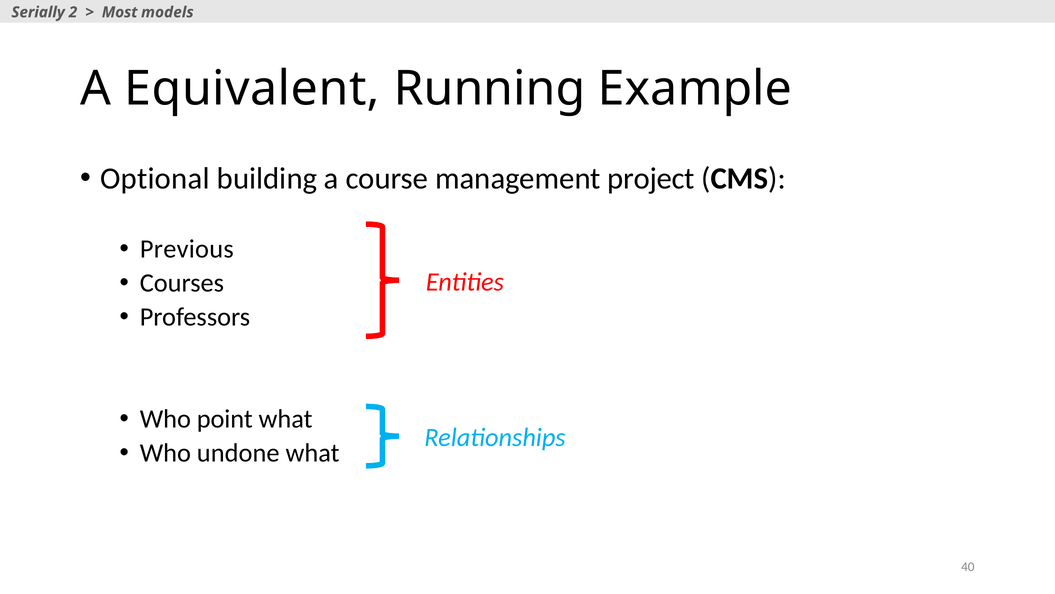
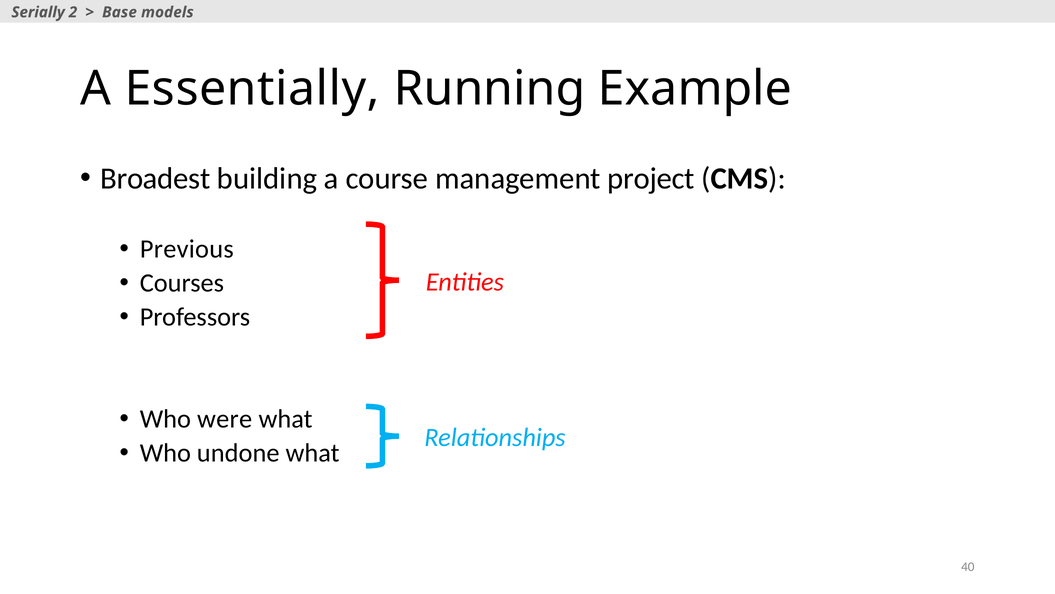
Most: Most -> Base
Equivalent: Equivalent -> Essentially
Optional: Optional -> Broadest
point: point -> were
